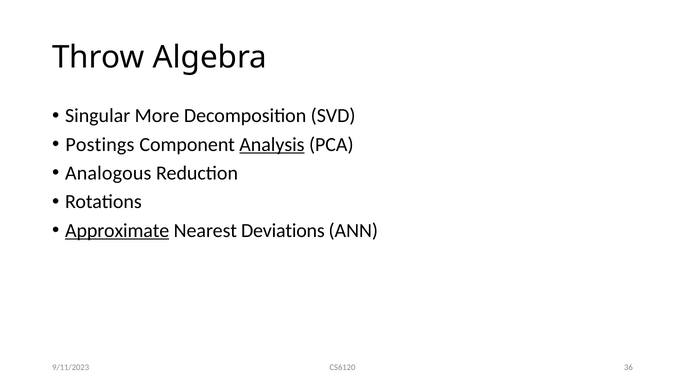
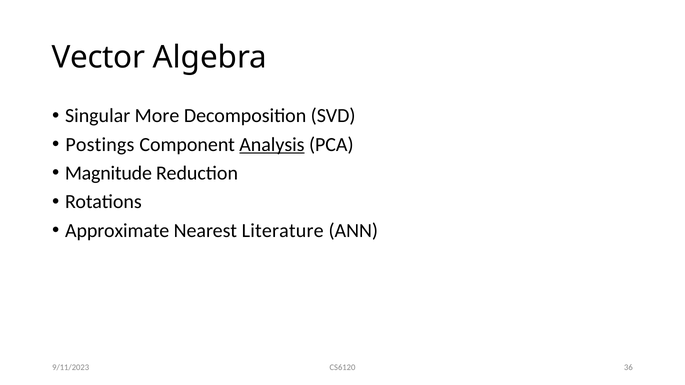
Throw: Throw -> Vector
Analogous: Analogous -> Magnitude
Approximate underline: present -> none
Deviations: Deviations -> Literature
